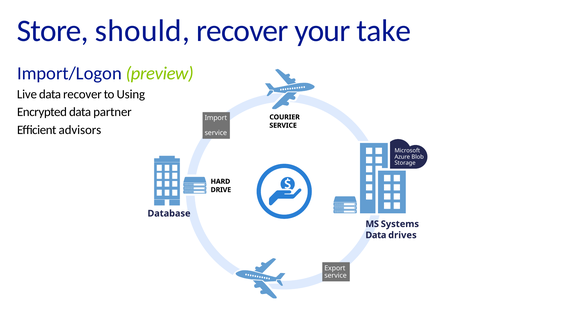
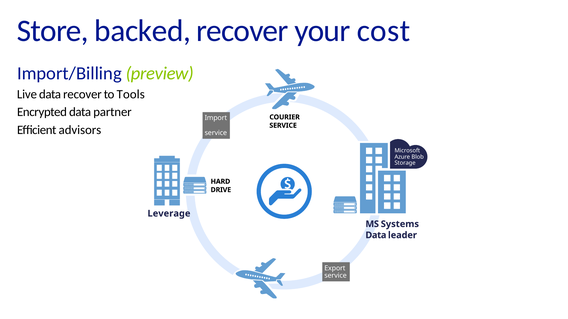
should: should -> backed
take: take -> cost
Import/Logon: Import/Logon -> Import/Billing
Using: Using -> Tools
Database: Database -> Leverage
drives: drives -> leader
